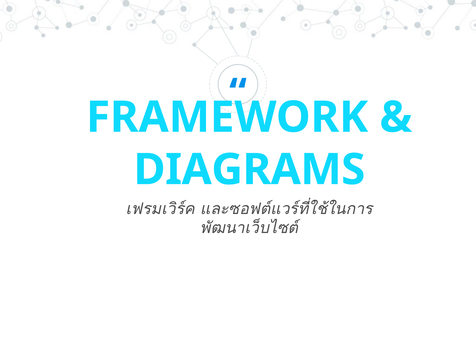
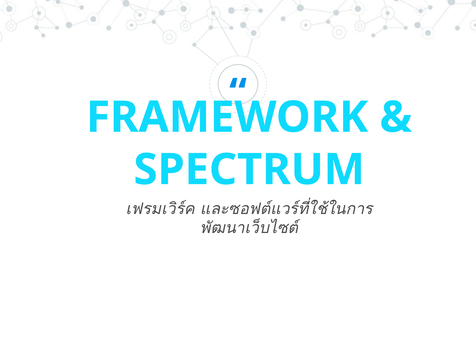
DIAGRAMS: DIAGRAMS -> SPECTRUM
